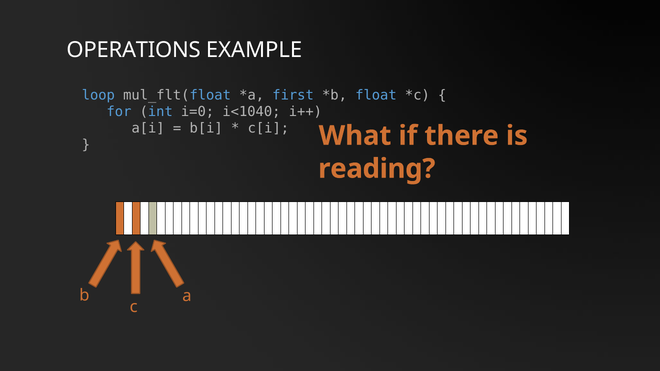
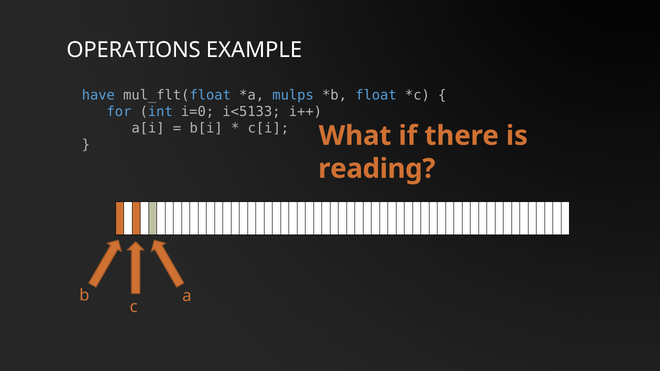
loop: loop -> have
first: first -> mulps
i<1040: i<1040 -> i<5133
